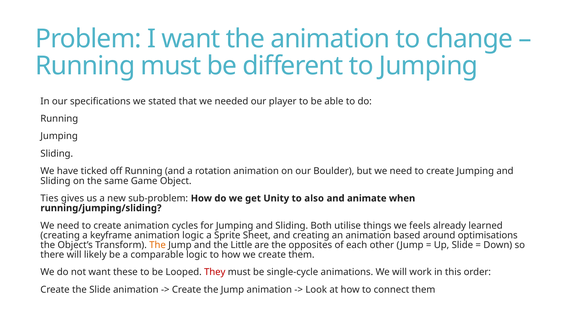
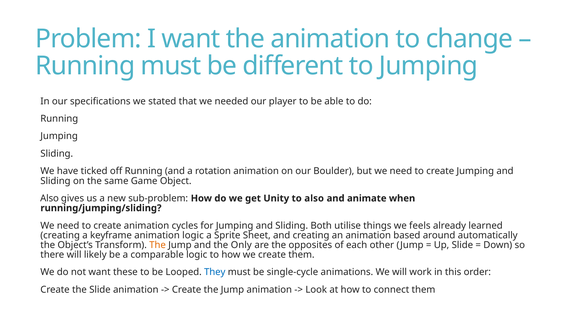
Ties at (49, 199): Ties -> Also
optimisations: optimisations -> automatically
Little: Little -> Only
They colour: red -> blue
